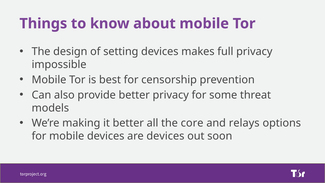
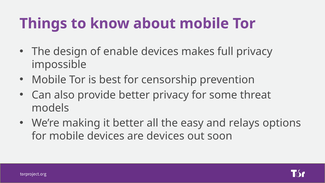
setting: setting -> enable
core: core -> easy
